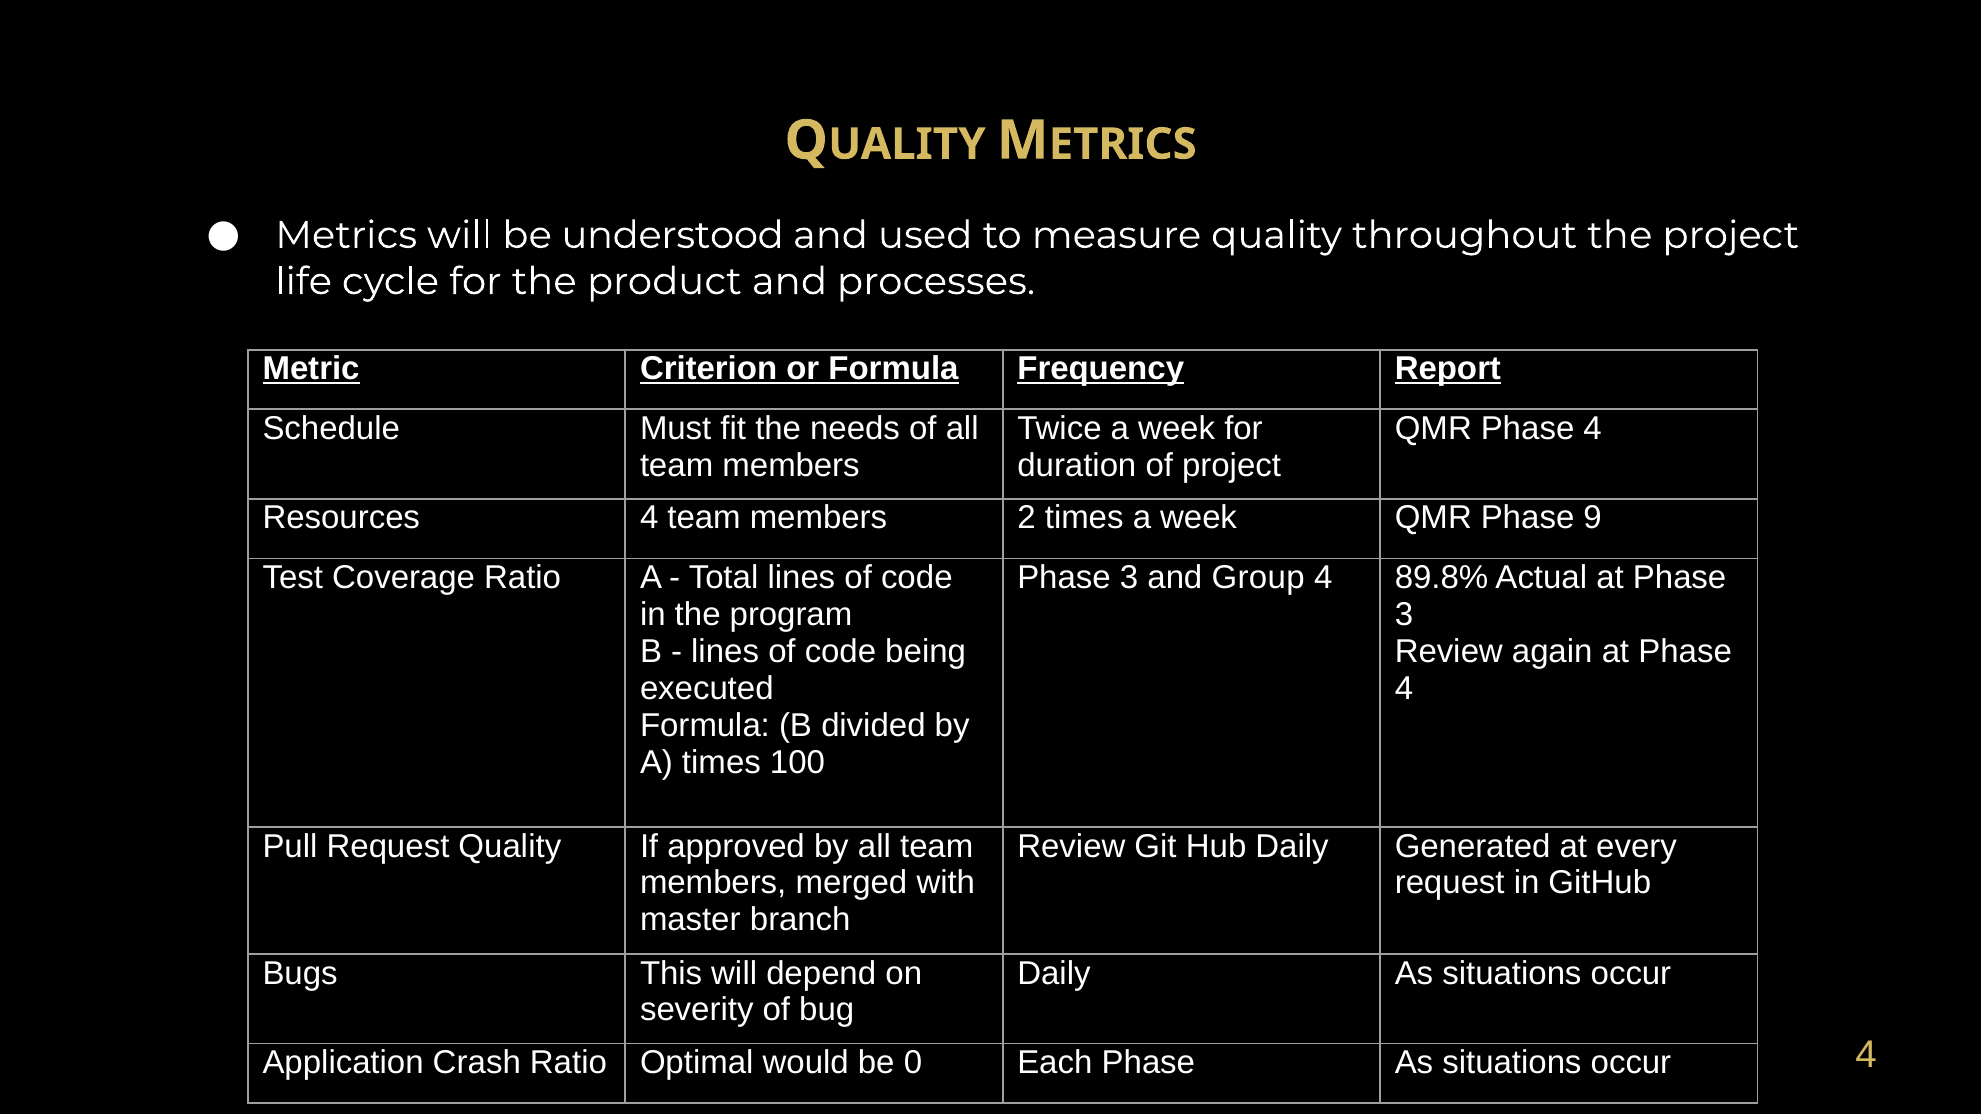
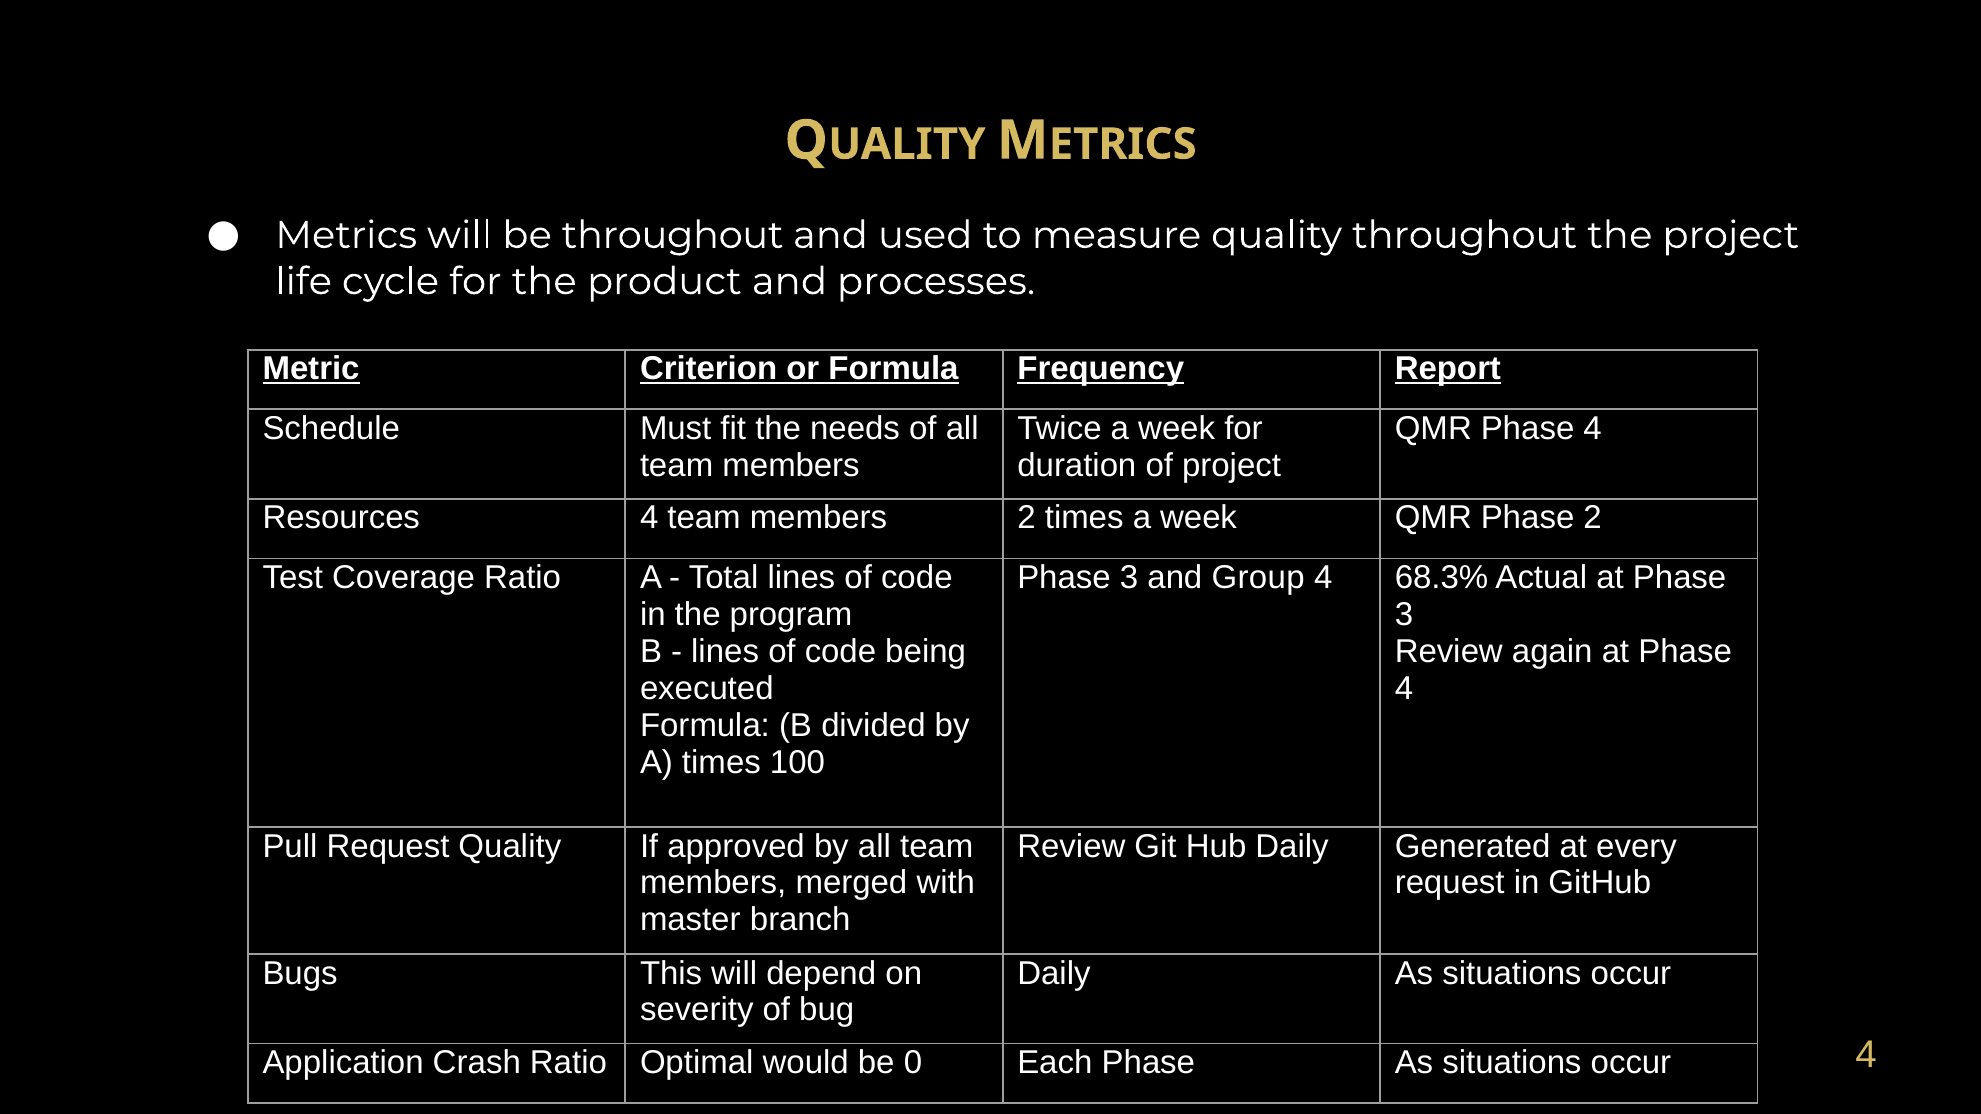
be understood: understood -> throughout
Phase 9: 9 -> 2
89.8%: 89.8% -> 68.3%
